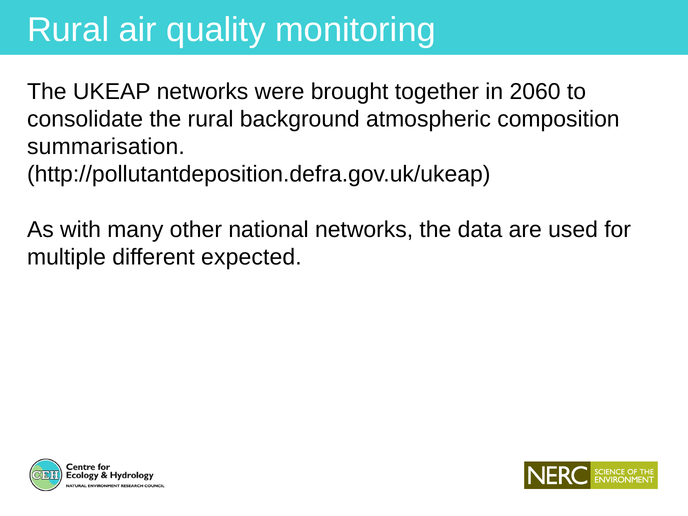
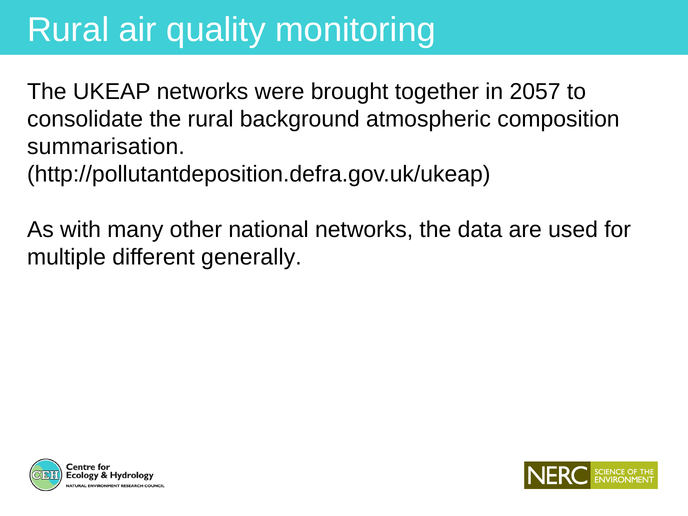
2060: 2060 -> 2057
expected: expected -> generally
